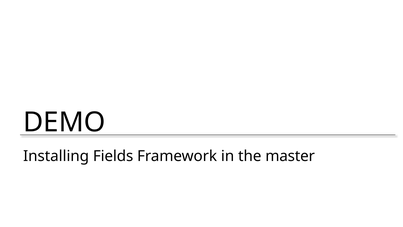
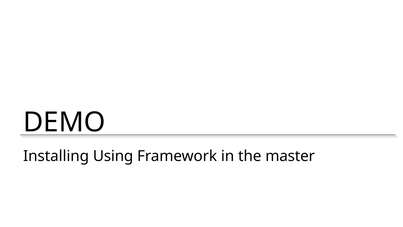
Fields: Fields -> Using
